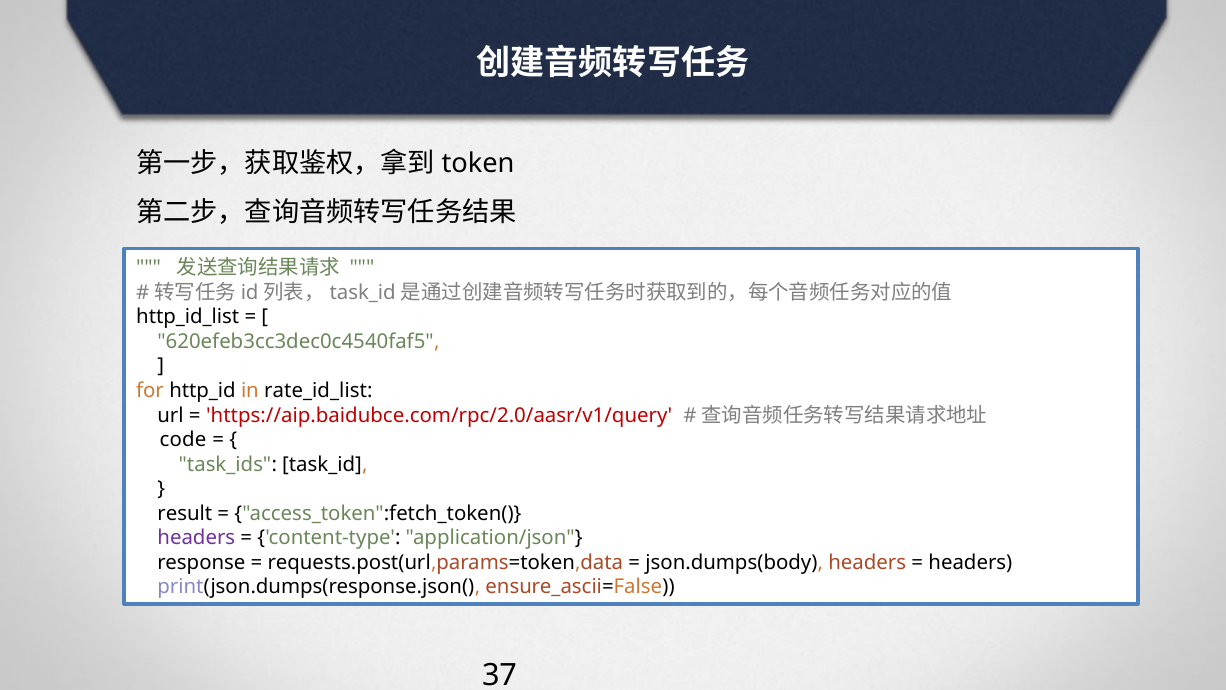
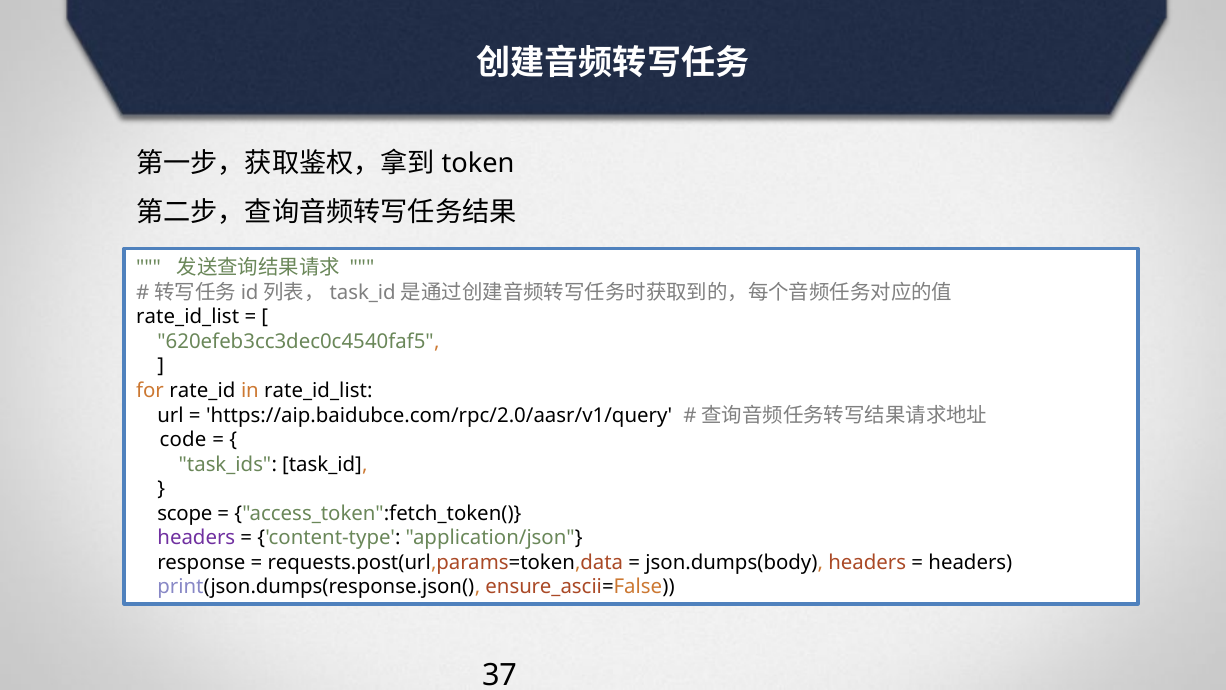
http_id_list at (188, 317): http_id_list -> rate_id_list
http_id: http_id -> rate_id
https://aip.baidubce.com/rpc/2.0/aasr/v1/query colour: red -> black
result: result -> scope
